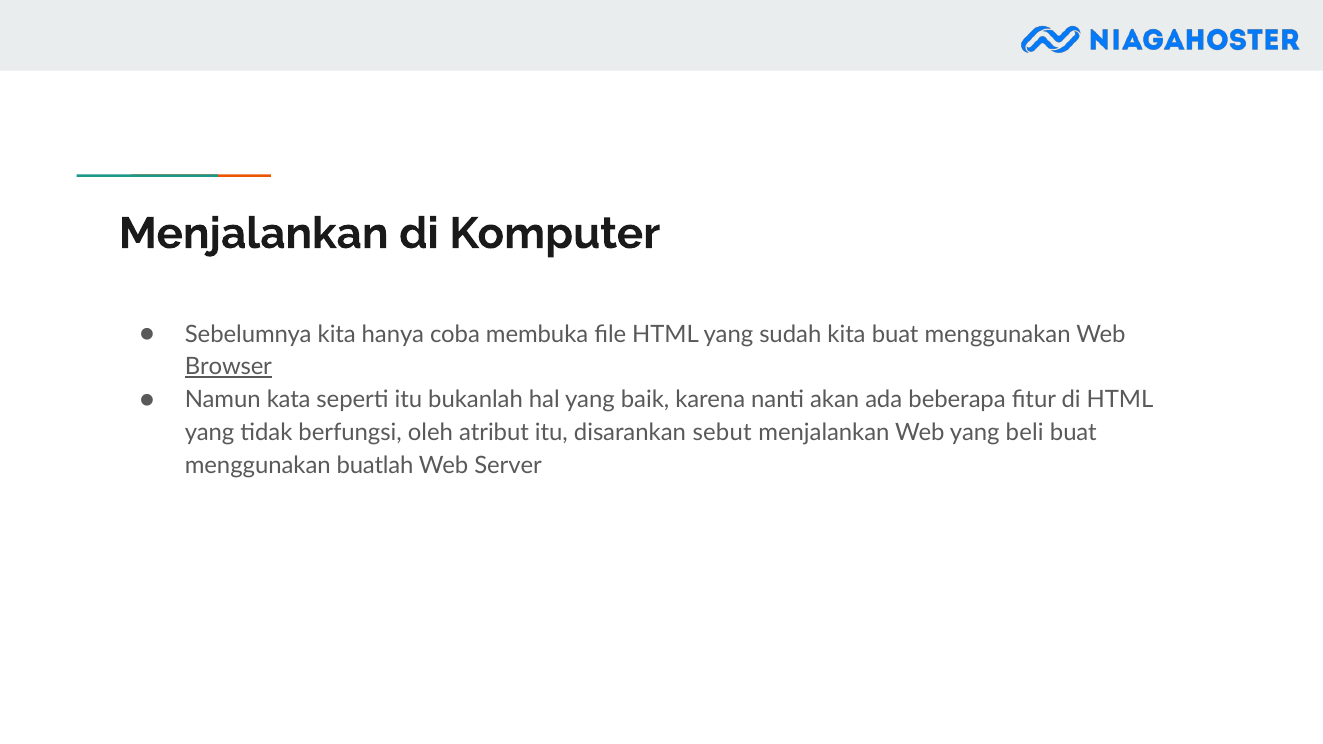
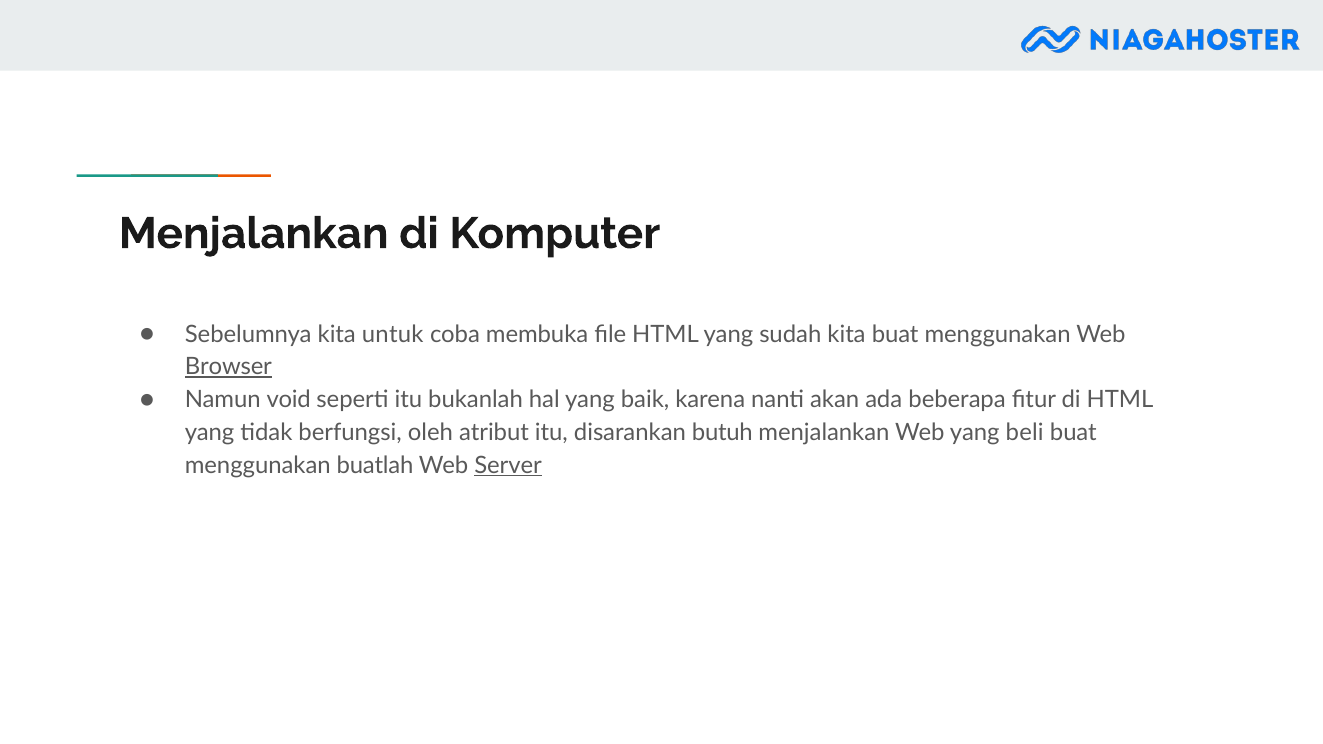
hanya: hanya -> untuk
kata: kata -> void
sebut: sebut -> butuh
Server underline: none -> present
